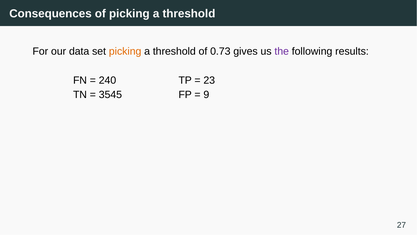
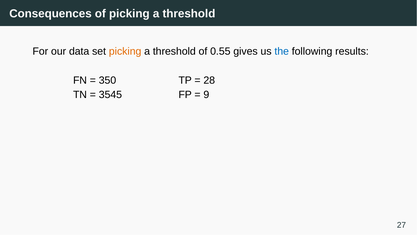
0.73: 0.73 -> 0.55
the colour: purple -> blue
240: 240 -> 350
23: 23 -> 28
